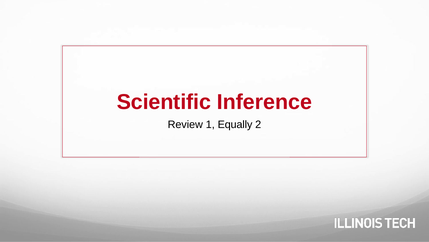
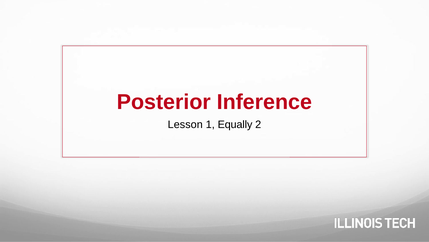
Scientific: Scientific -> Posterior
Review: Review -> Lesson
